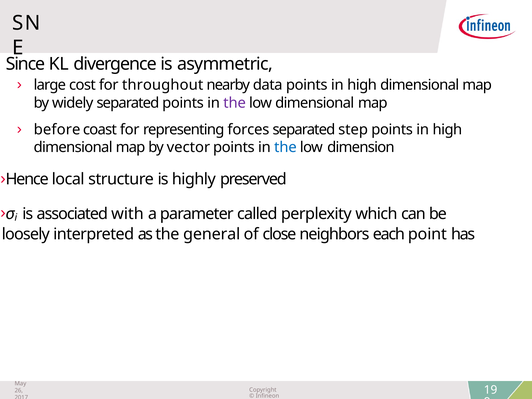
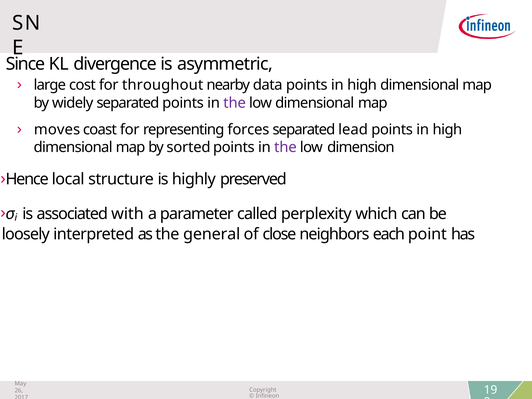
before: before -> moves
step: step -> lead
vector: vector -> sorted
the at (285, 147) colour: blue -> purple
